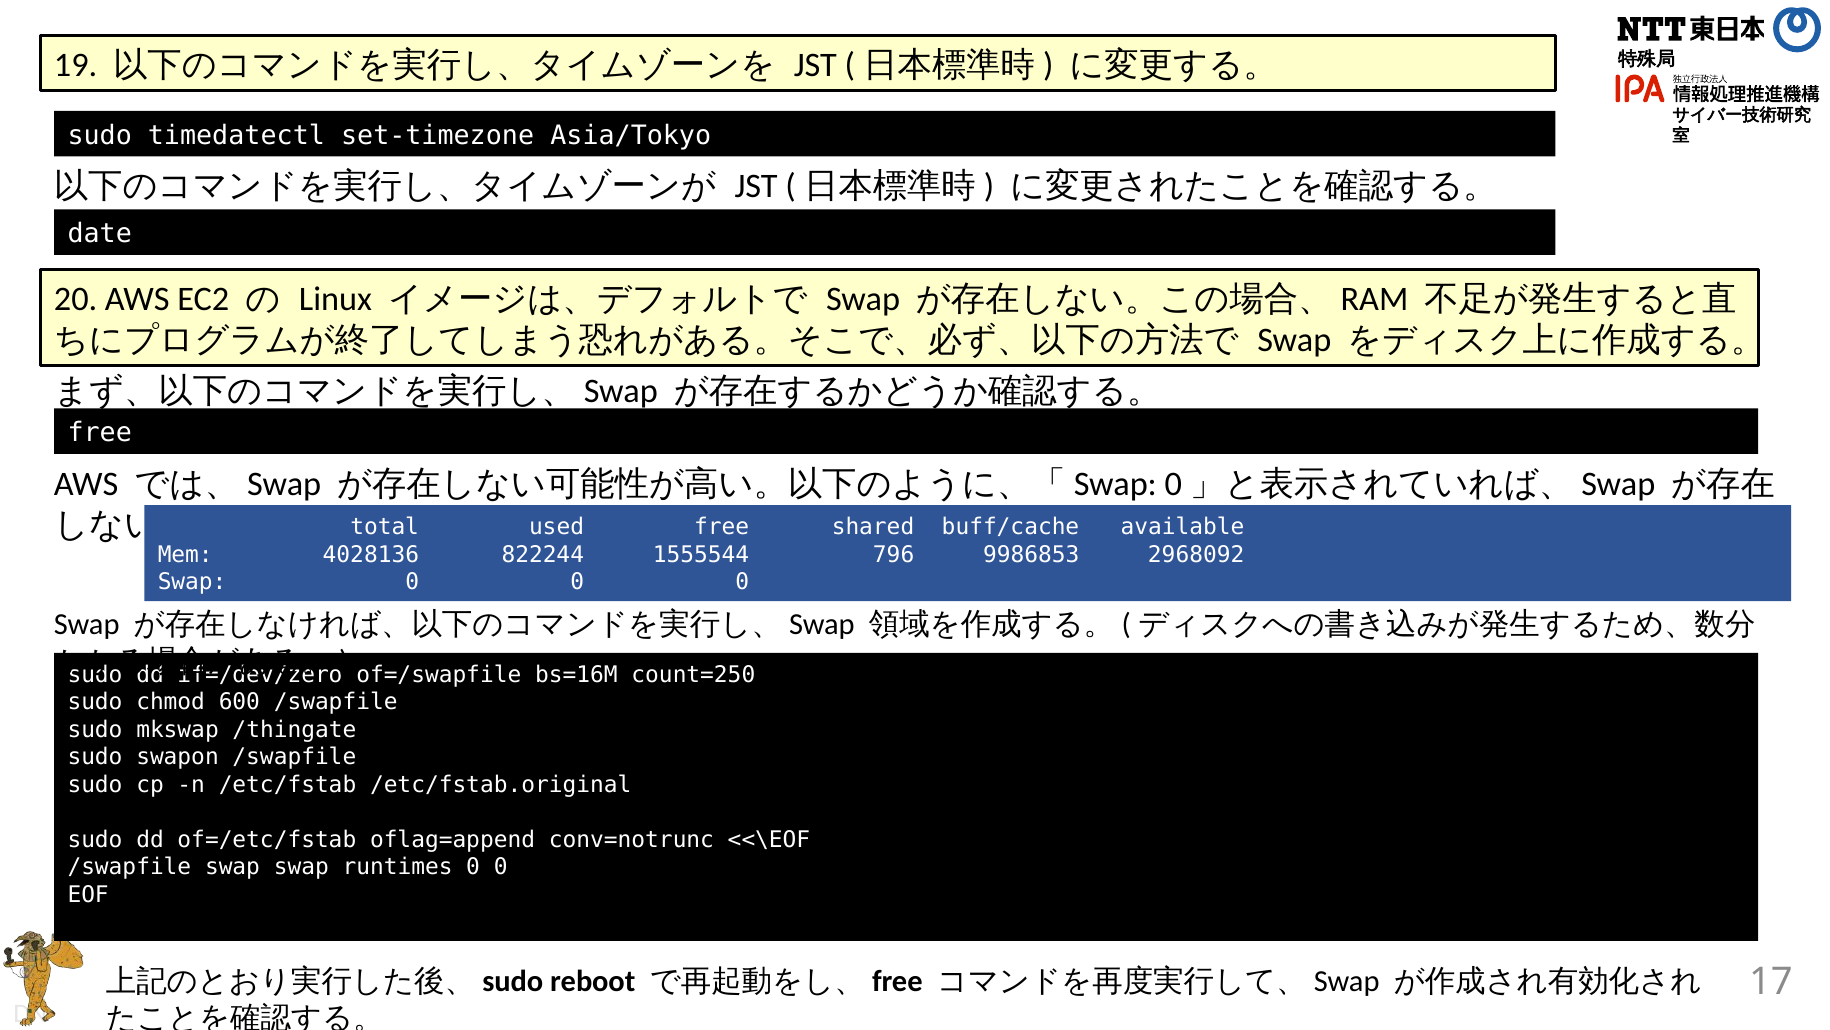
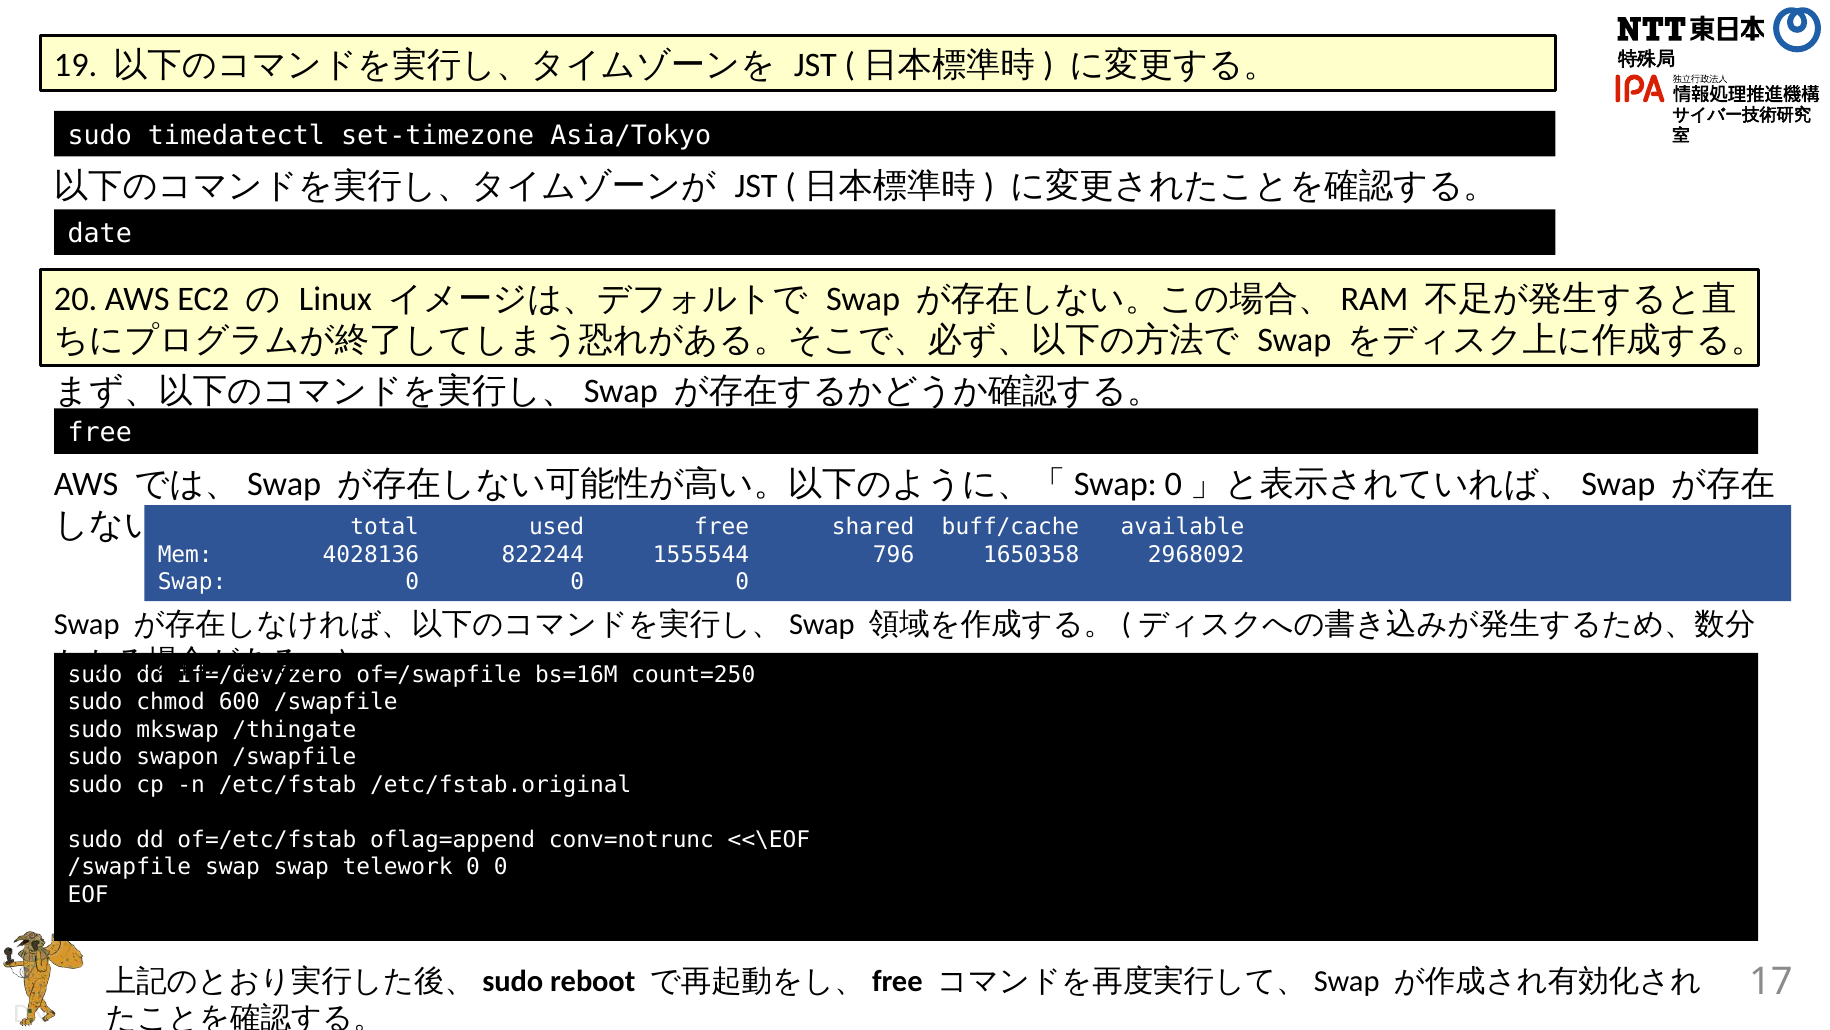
9986853: 9986853 -> 1650358
runtimes: runtimes -> telework
